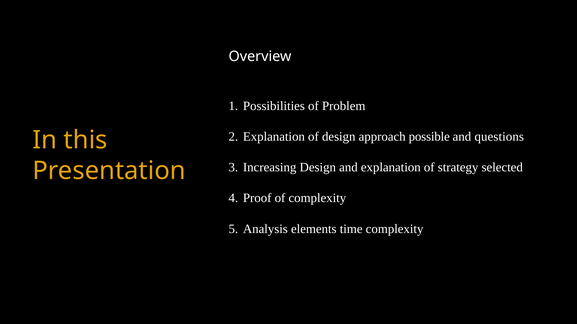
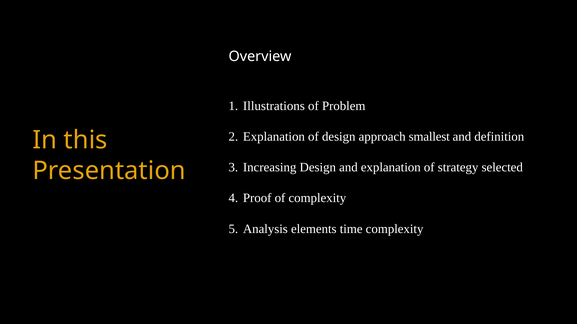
Possibilities: Possibilities -> Illustrations
possible: possible -> smallest
questions: questions -> definition
